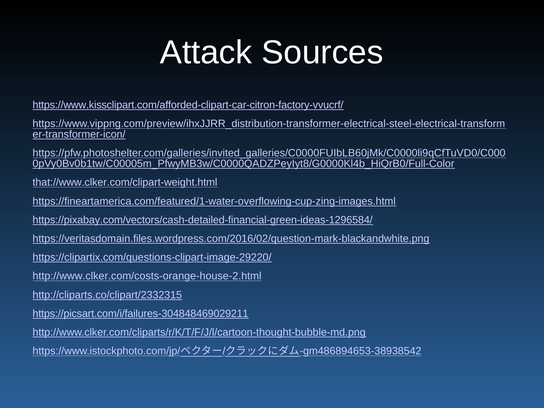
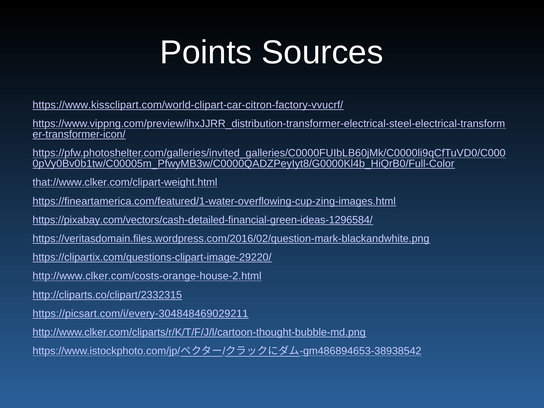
Attack: Attack -> Points
https://www.kissclipart.com/afforded-clipart-car-citron-factory-vvucrf/: https://www.kissclipart.com/afforded-clipart-car-citron-factory-vvucrf/ -> https://www.kissclipart.com/world-clipart-car-citron-factory-vvucrf/
https://picsart.com/i/failures-304848469029211: https://picsart.com/i/failures-304848469029211 -> https://picsart.com/i/every-304848469029211
